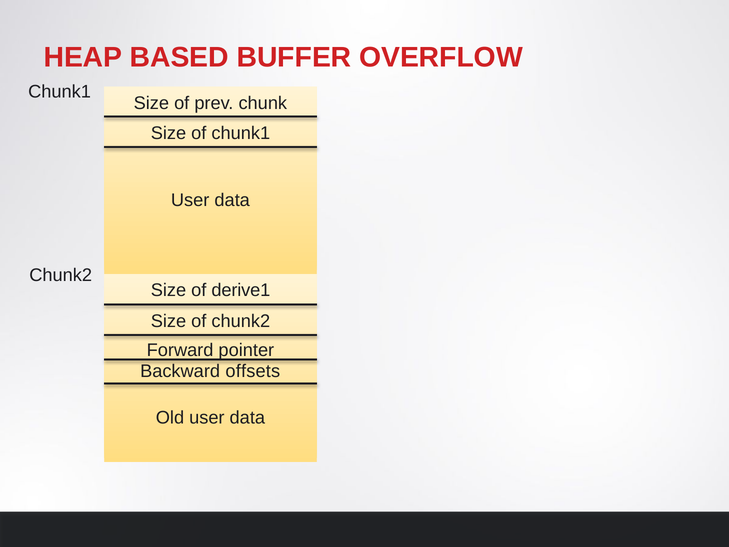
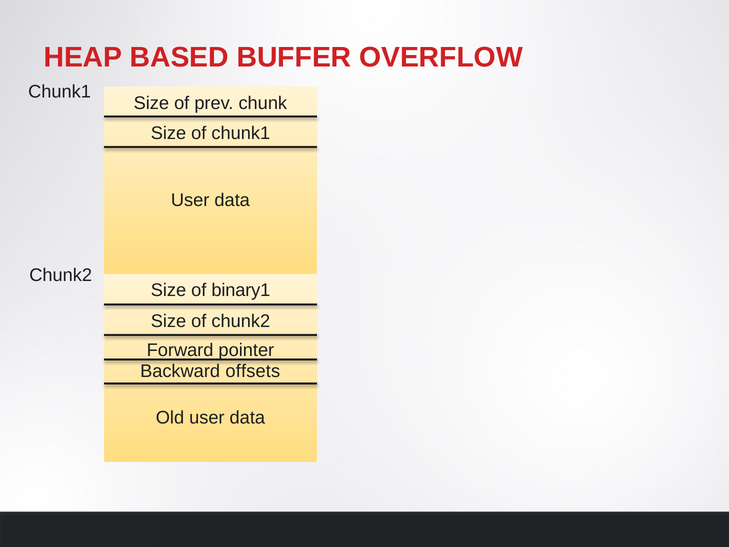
derive1: derive1 -> binary1
